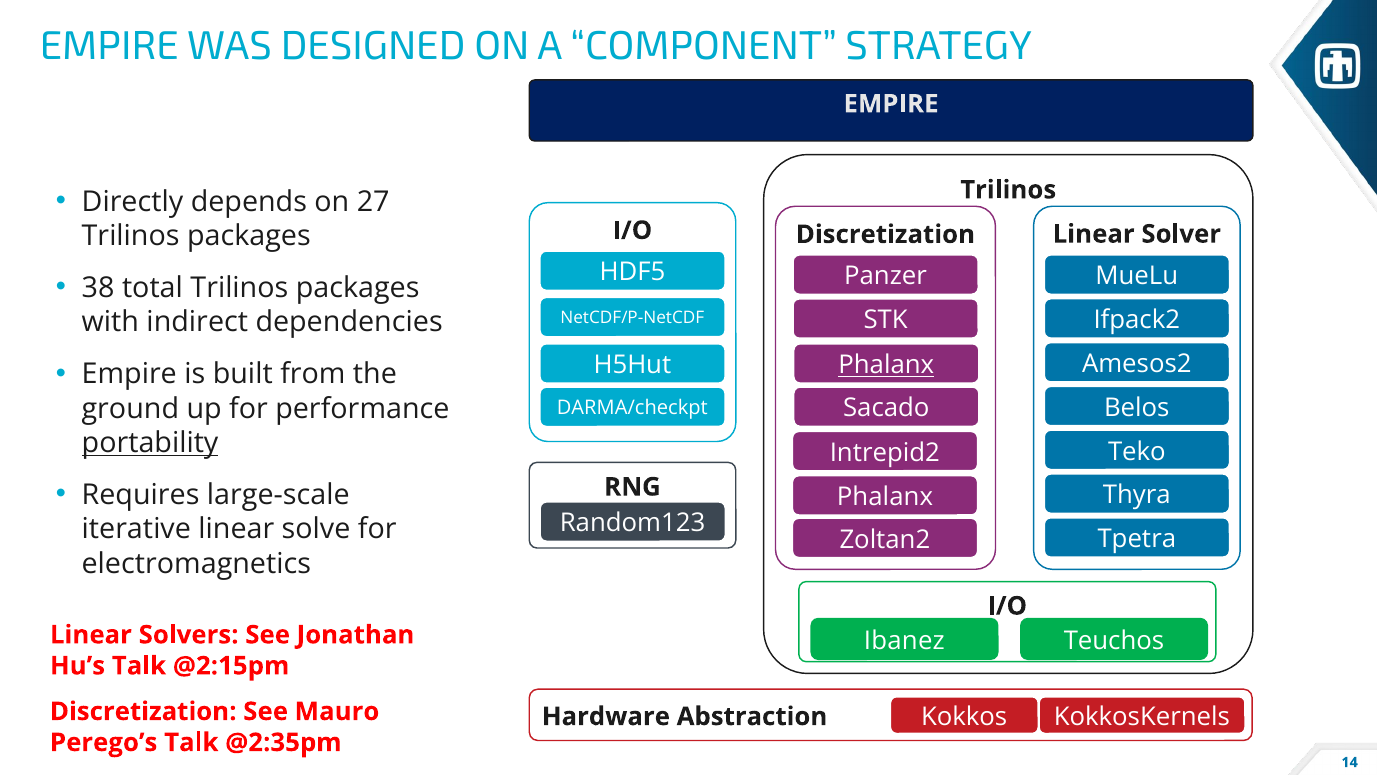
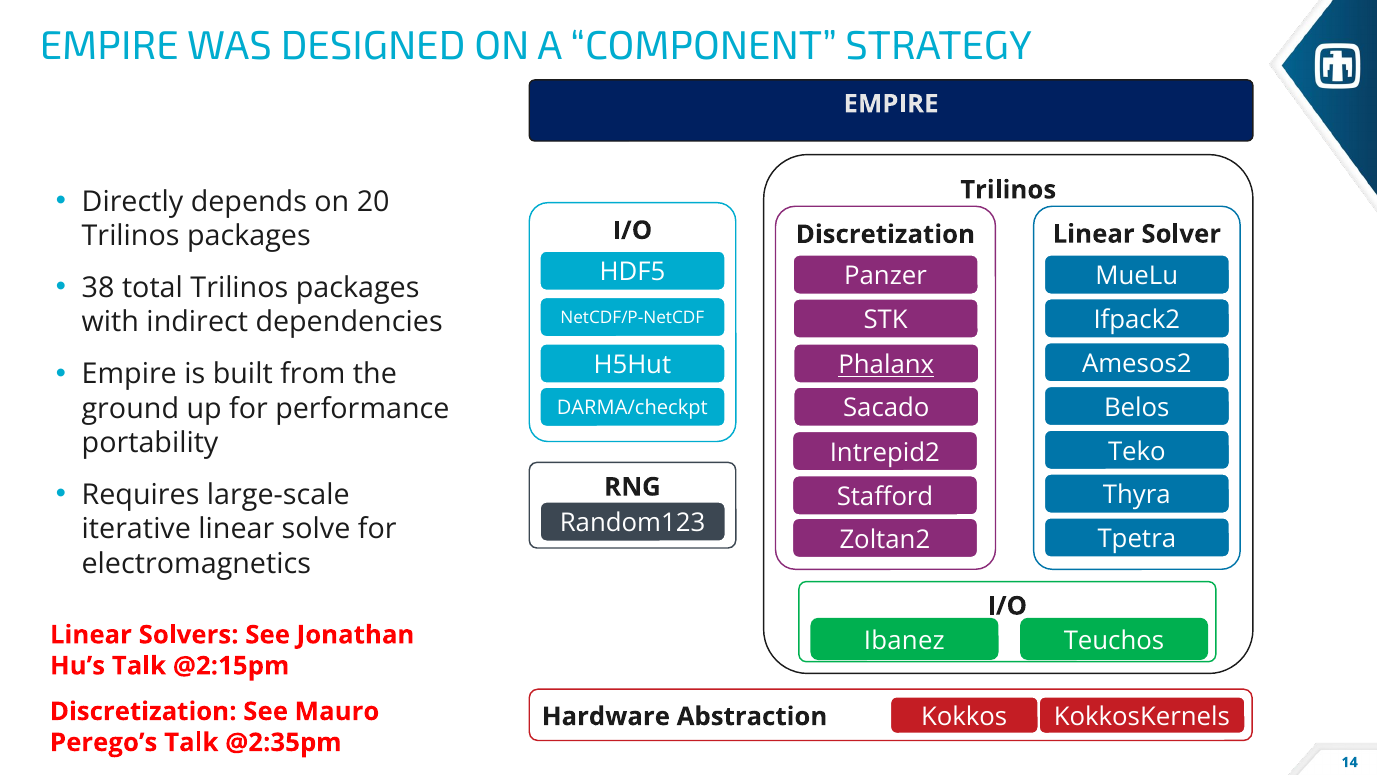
27: 27 -> 20
portability underline: present -> none
Phalanx at (885, 497): Phalanx -> Stafford
